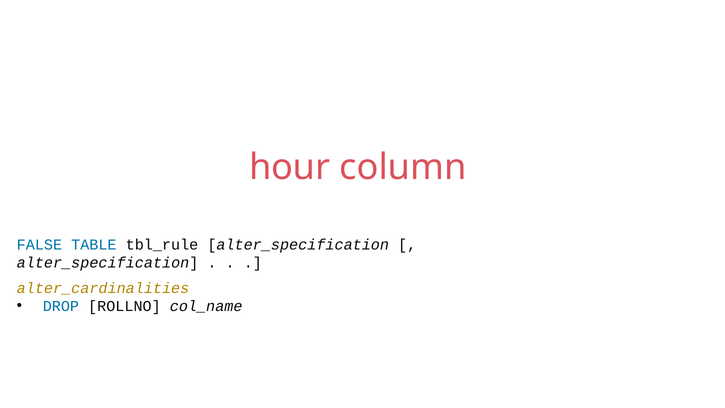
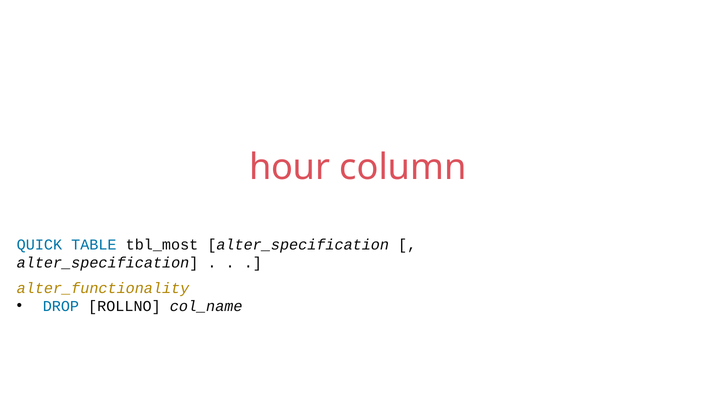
FALSE: FALSE -> QUICK
tbl_rule: tbl_rule -> tbl_most
alter_cardinalities: alter_cardinalities -> alter_functionality
